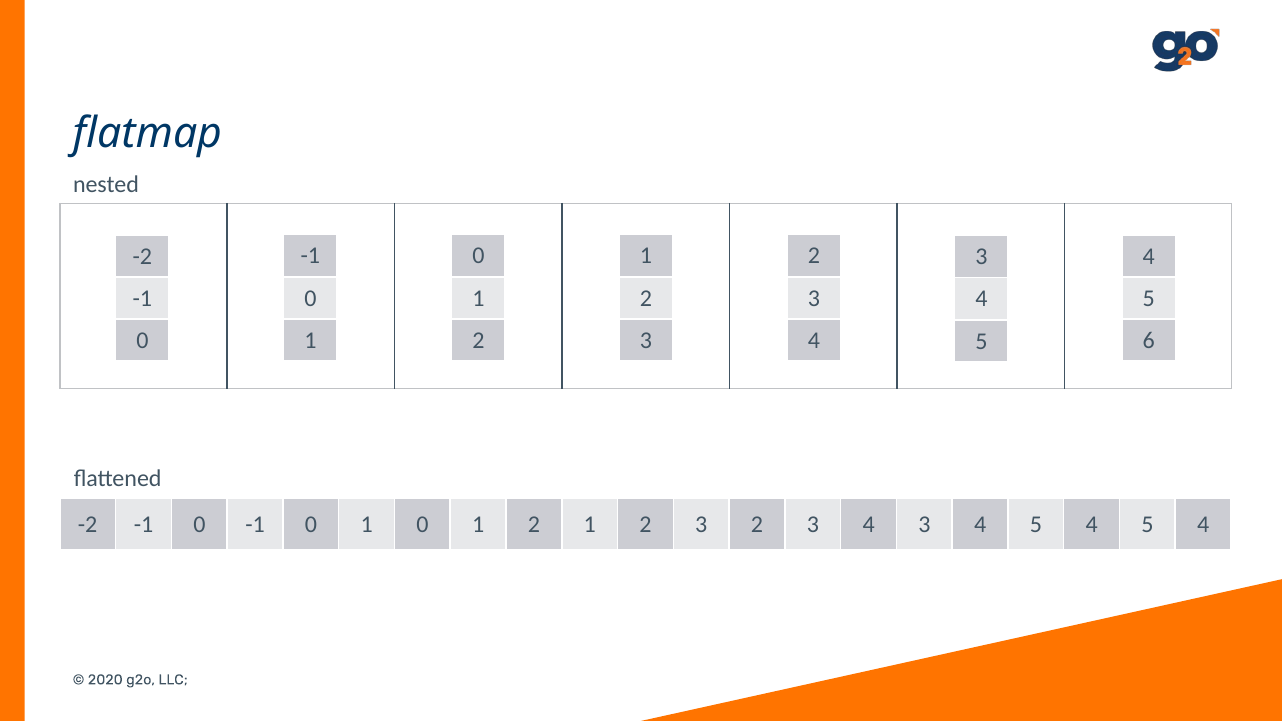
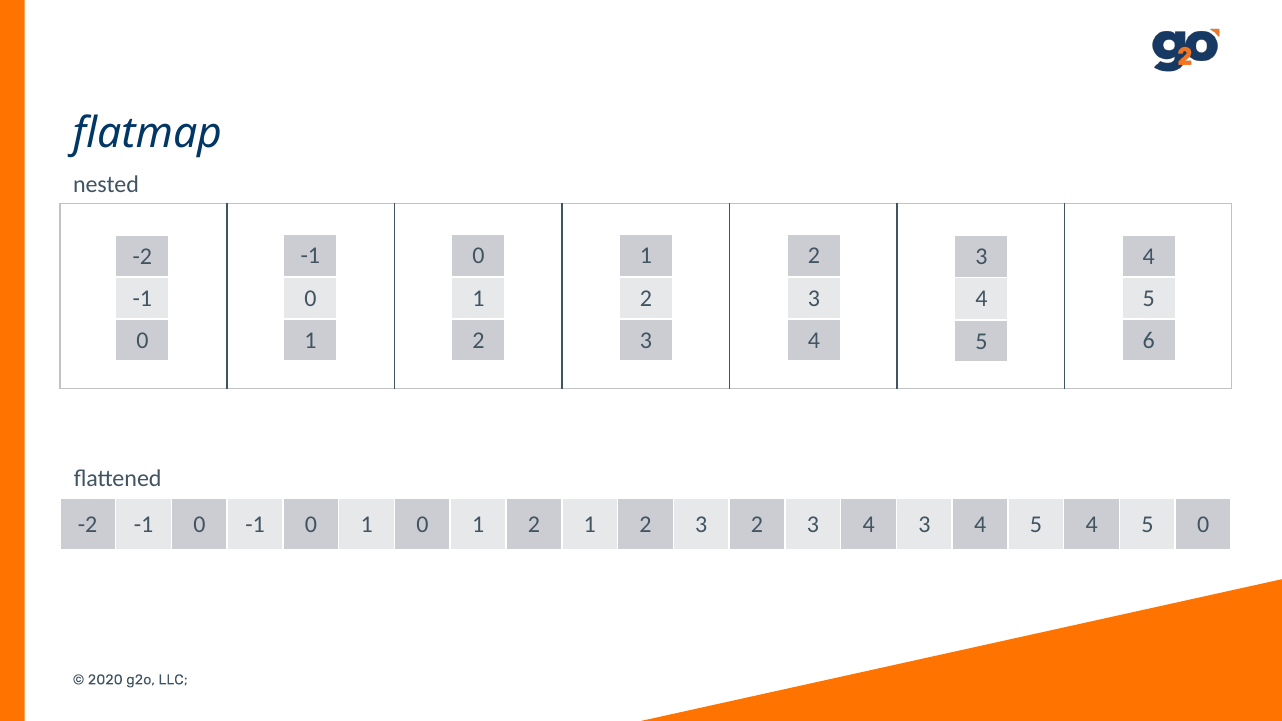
5 4 5 4: 4 -> 0
